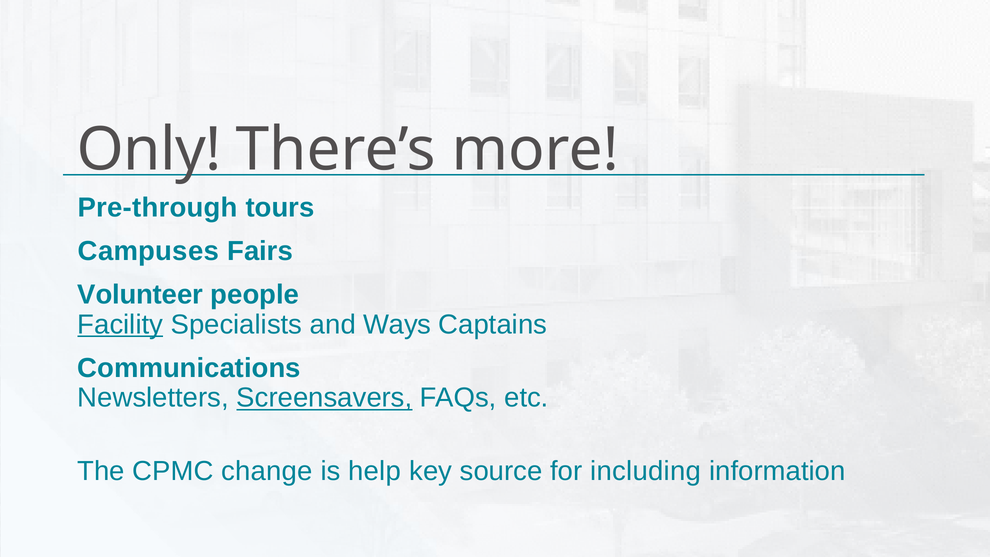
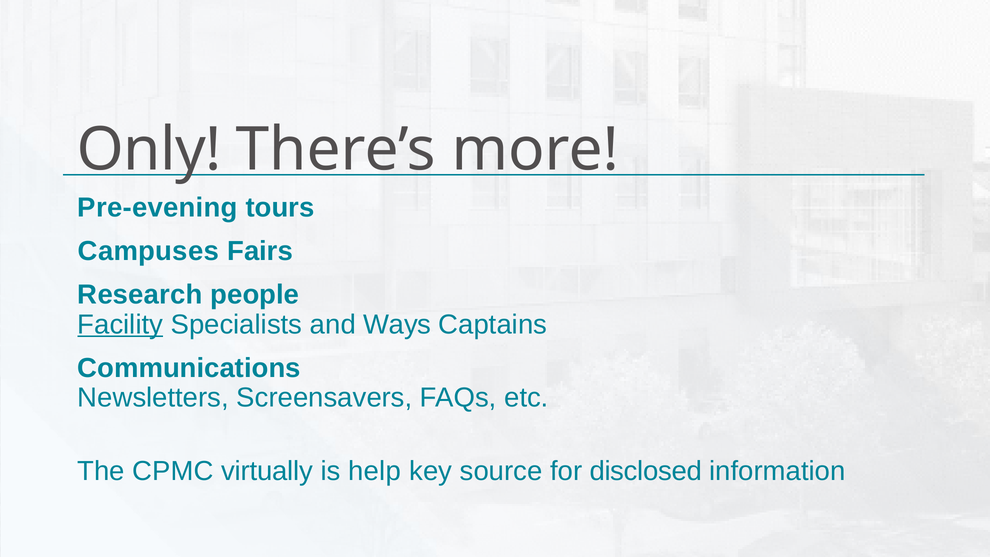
Pre-through: Pre-through -> Pre-evening
Volunteer: Volunteer -> Research
Screensavers underline: present -> none
change: change -> virtually
including: including -> disclosed
